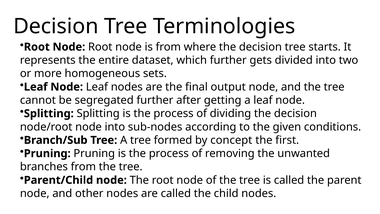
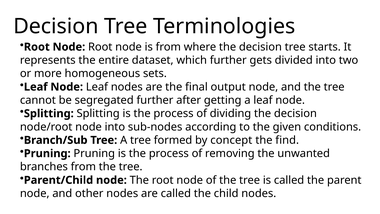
first: first -> find
